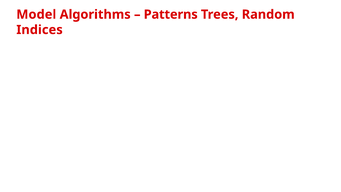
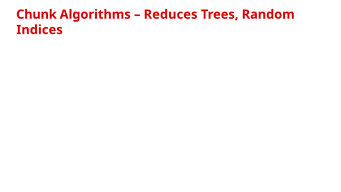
Model: Model -> Chunk
Patterns: Patterns -> Reduces
